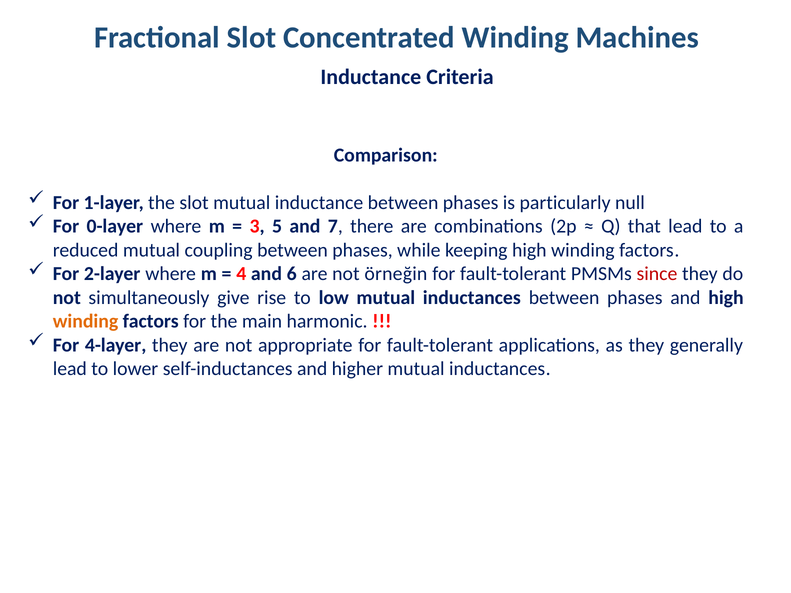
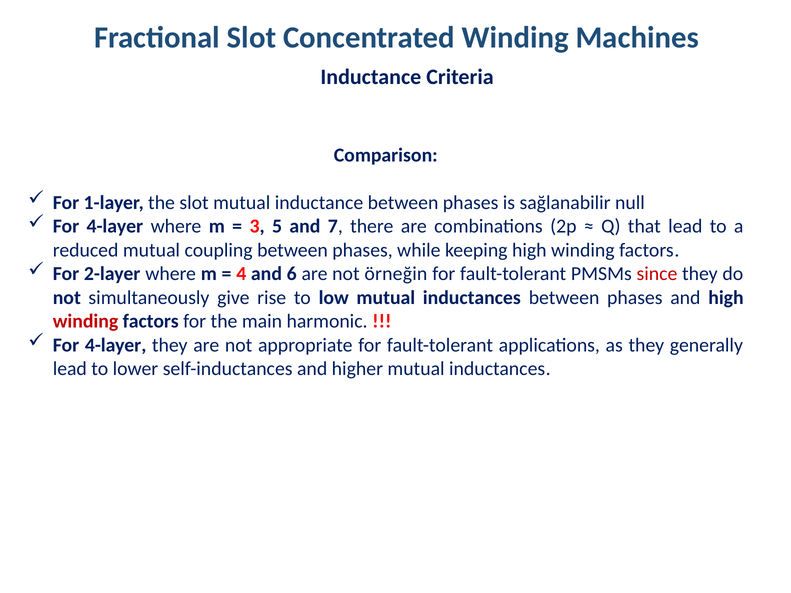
particularly: particularly -> sağlanabilir
0-layer at (115, 226): 0-layer -> 4-layer
winding at (86, 321) colour: orange -> red
